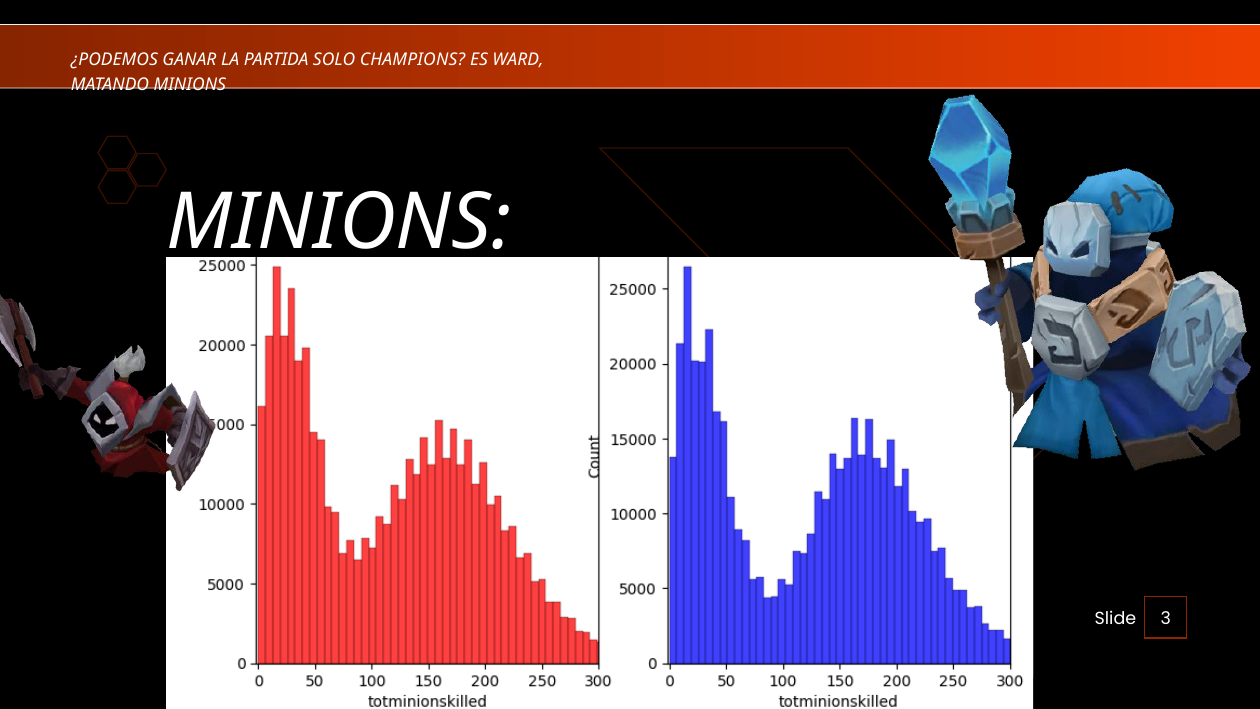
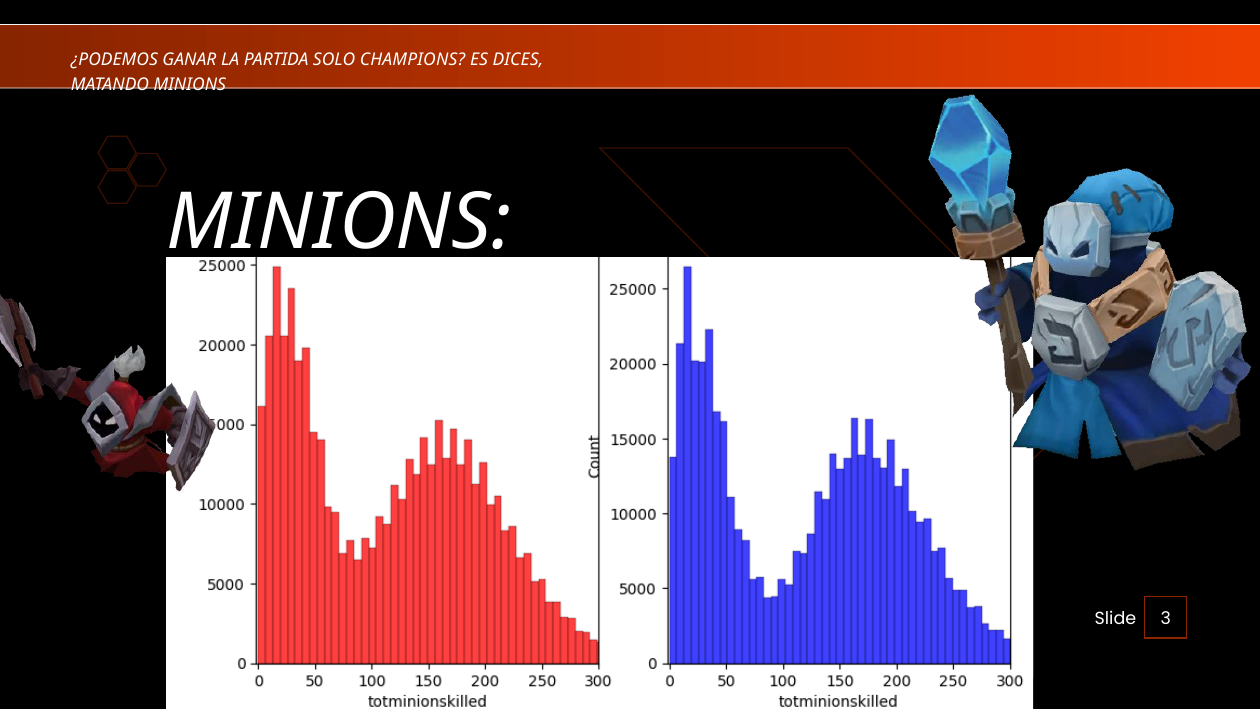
WARD: WARD -> DICES
